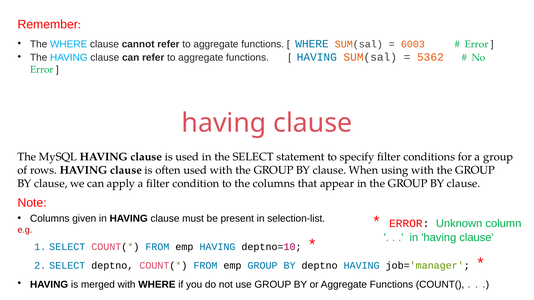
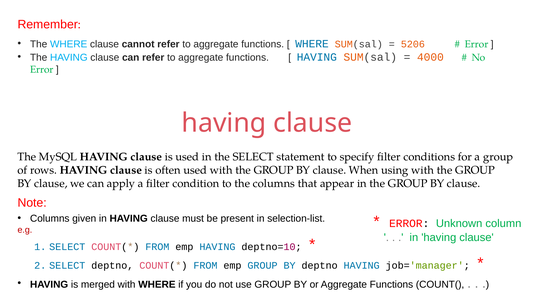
6003: 6003 -> 5206
5362: 5362 -> 4000
